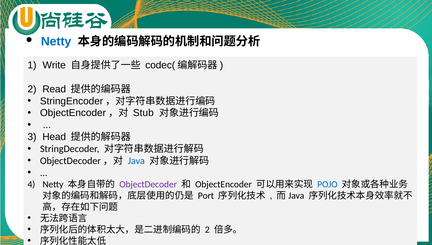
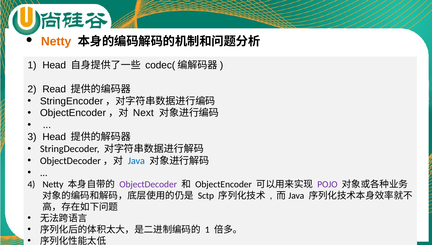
Netty at (56, 41) colour: blue -> orange
Write at (54, 65): Write -> Head
Stub: Stub -> Next
POJO colour: blue -> purple
Port: Port -> Sctp
2 at (207, 230): 2 -> 1
